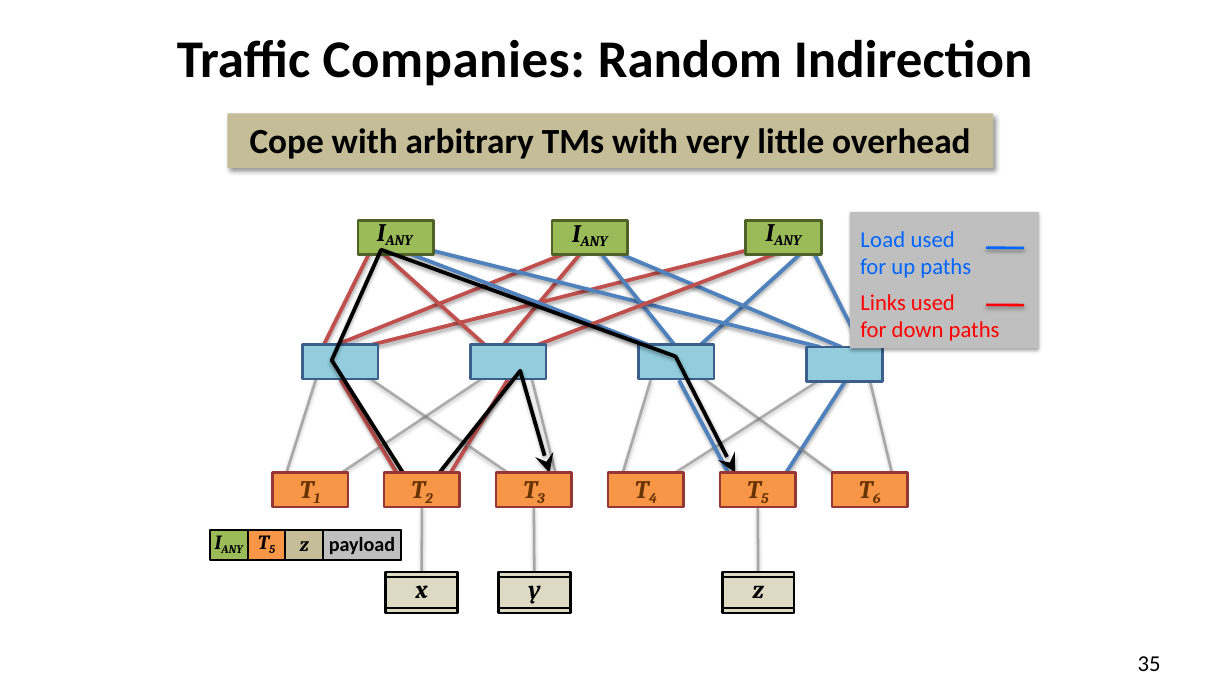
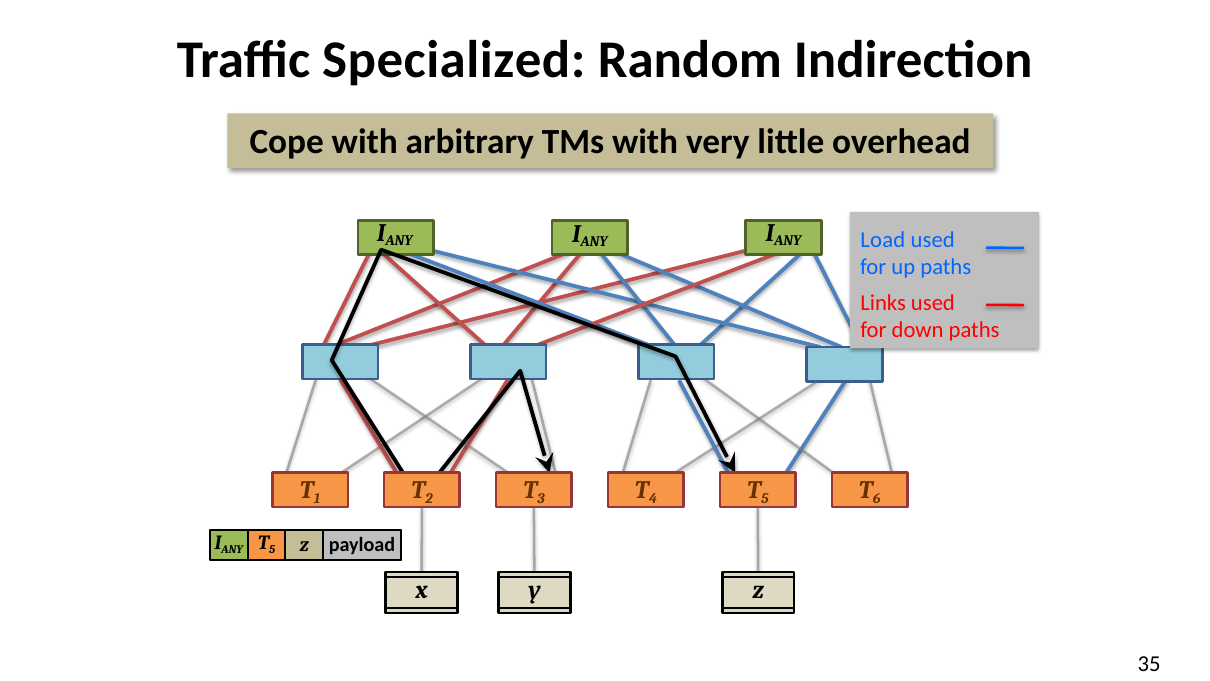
Companies: Companies -> Specialized
